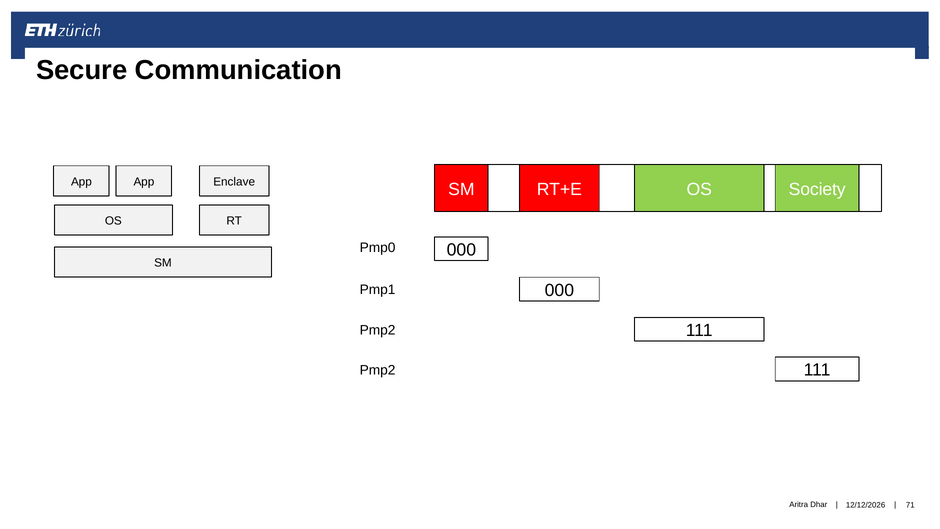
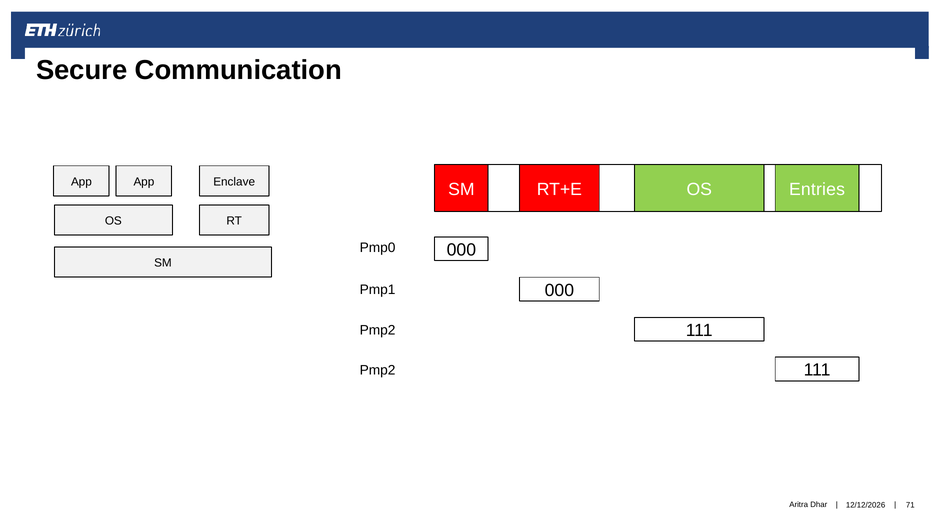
Society: Society -> Entries
